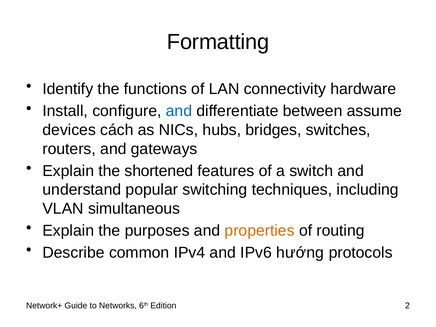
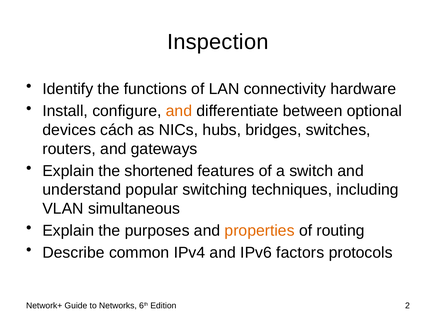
Formatting: Formatting -> Inspection
and at (179, 111) colour: blue -> orange
assume: assume -> optional
hướng: hướng -> factors
